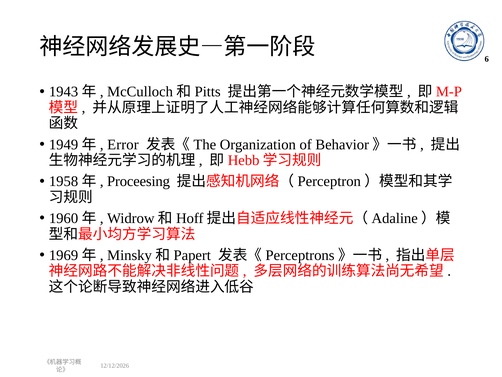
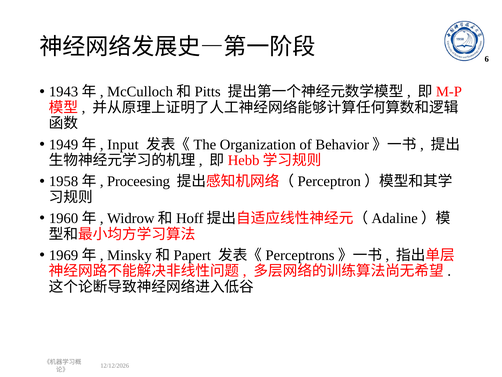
Error: Error -> Input
